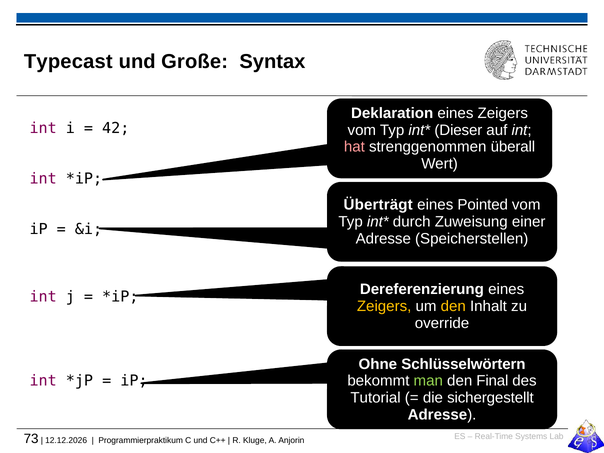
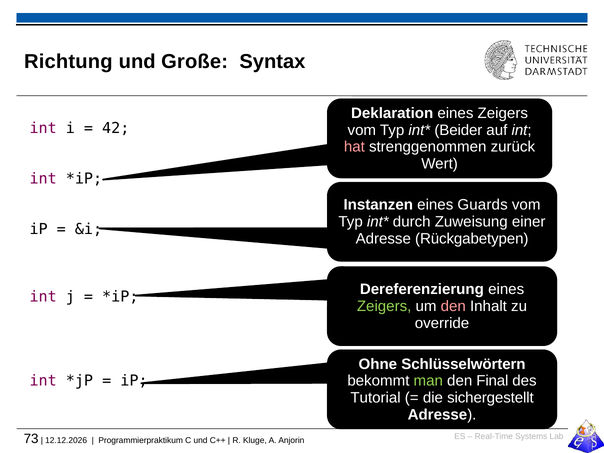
Typecast: Typecast -> Richtung
Dieser: Dieser -> Beider
überall: überall -> zurück
Überträgt: Überträgt -> Instanzen
Pointed: Pointed -> Guards
Speicherstellen: Speicherstellen -> Rückgabetypen
Zeigers at (384, 306) colour: yellow -> light green
den at (453, 306) colour: yellow -> pink
